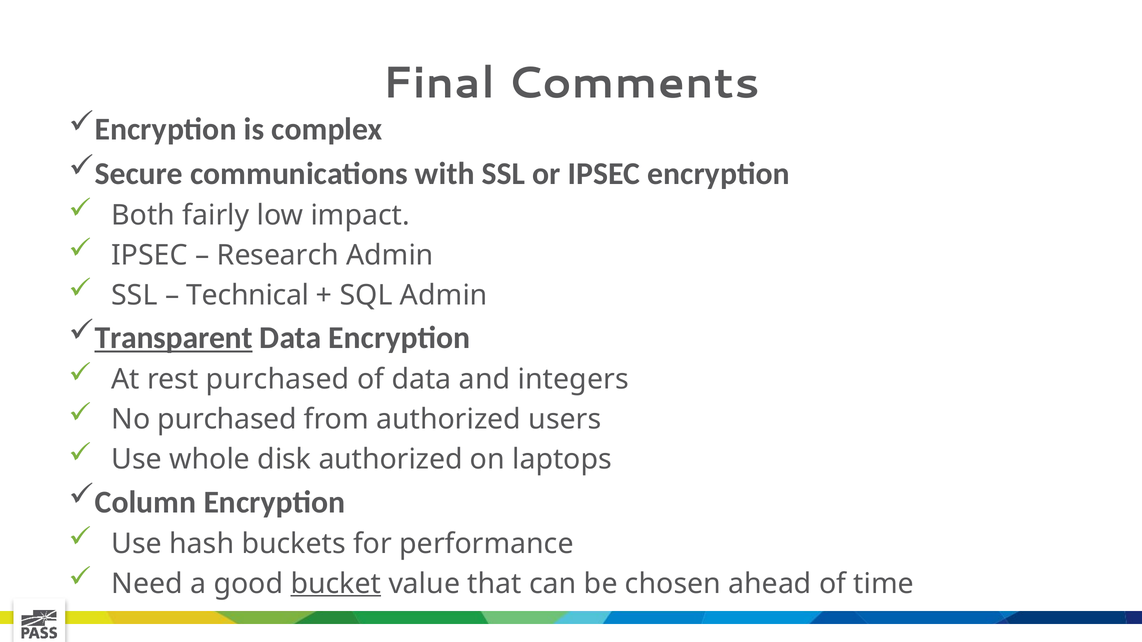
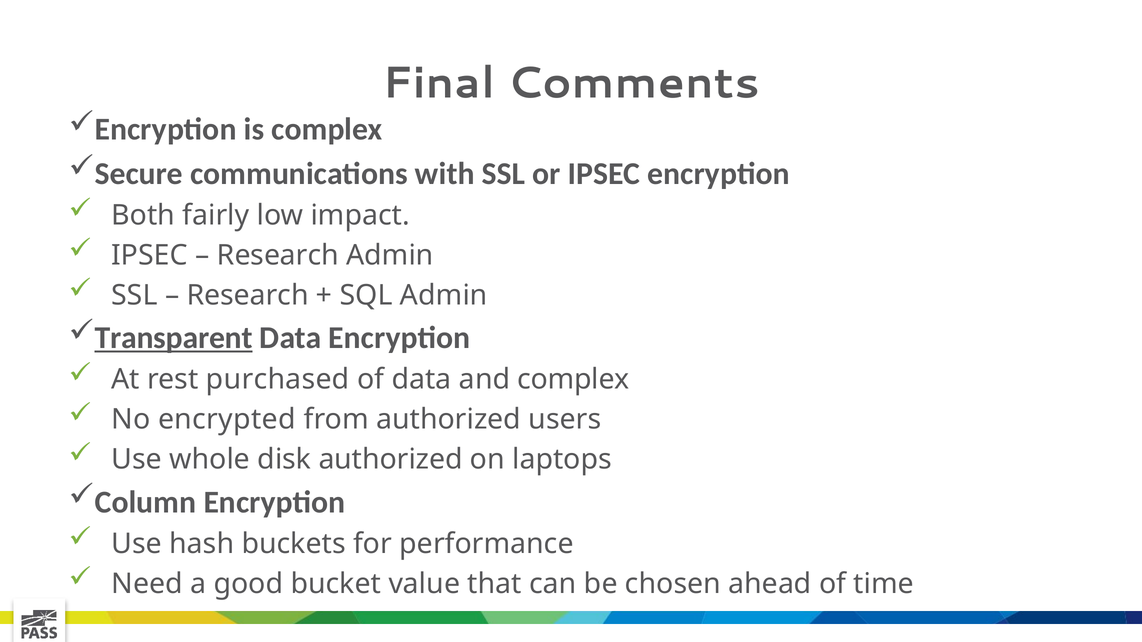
Technical at (248, 295): Technical -> Research
and integers: integers -> complex
No purchased: purchased -> encrypted
bucket underline: present -> none
